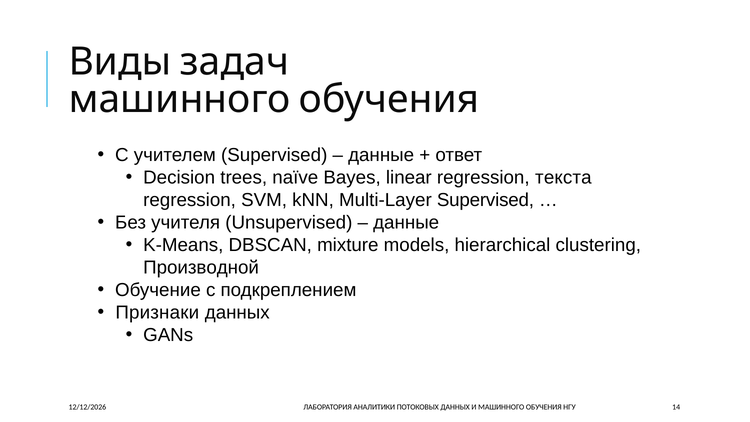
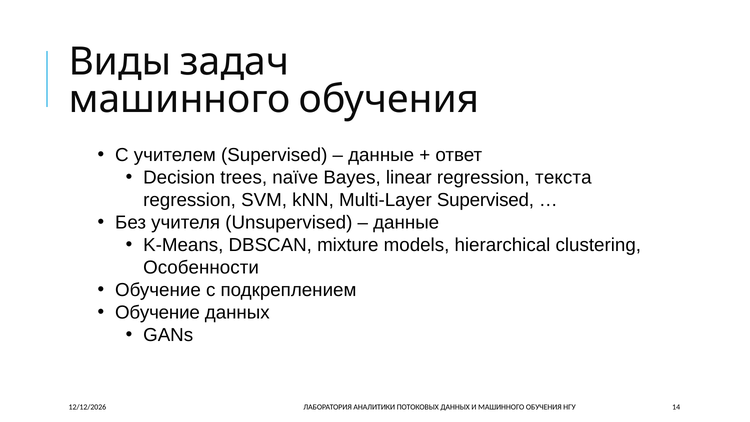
Производной: Производной -> Особенности
Признаки at (157, 312): Признаки -> Обучение
